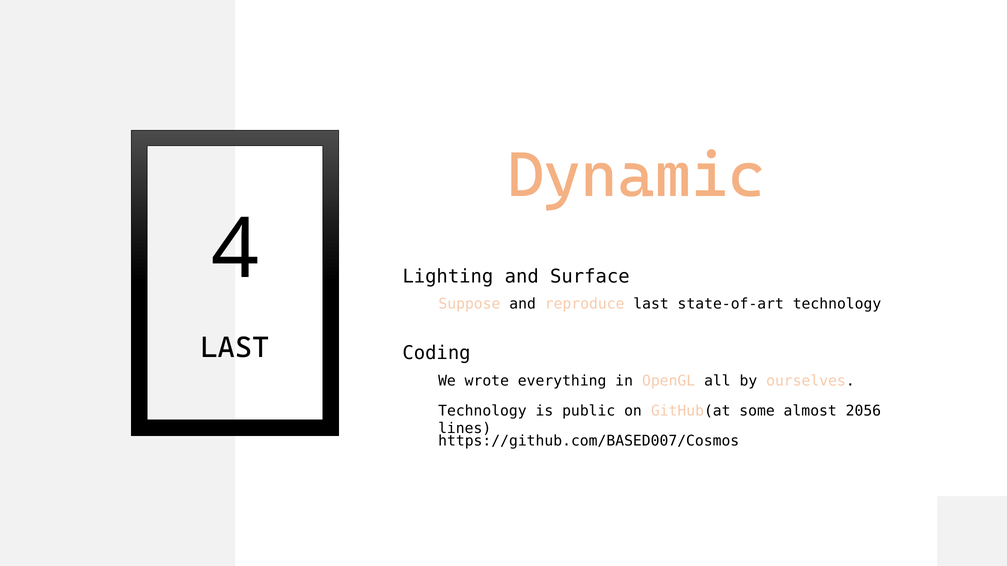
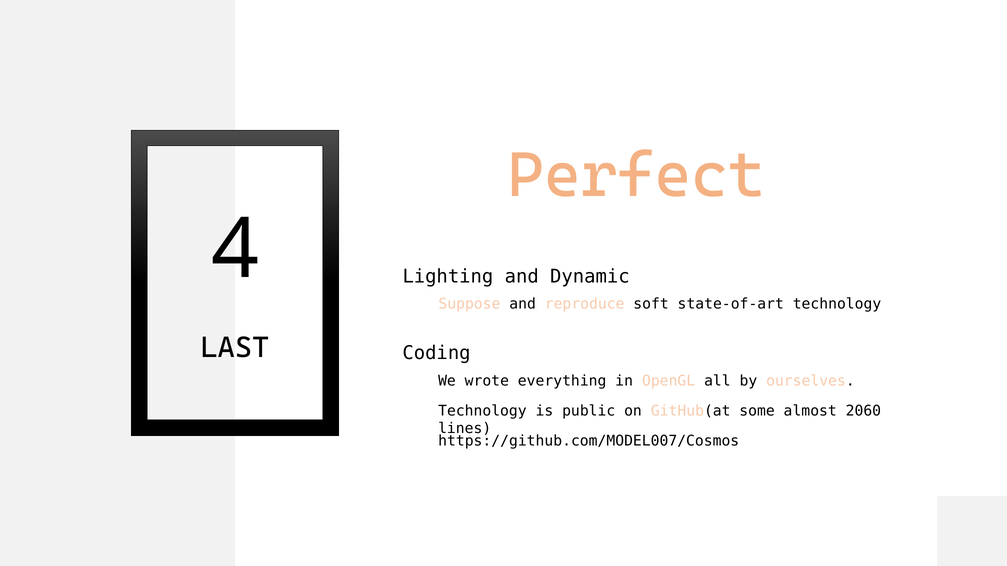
Dynamic: Dynamic -> Perfect
Surface: Surface -> Dynamic
reproduce last: last -> soft
2056: 2056 -> 2060
https://github.com/BASED007/Cosmos: https://github.com/BASED007/Cosmos -> https://github.com/MODEL007/Cosmos
